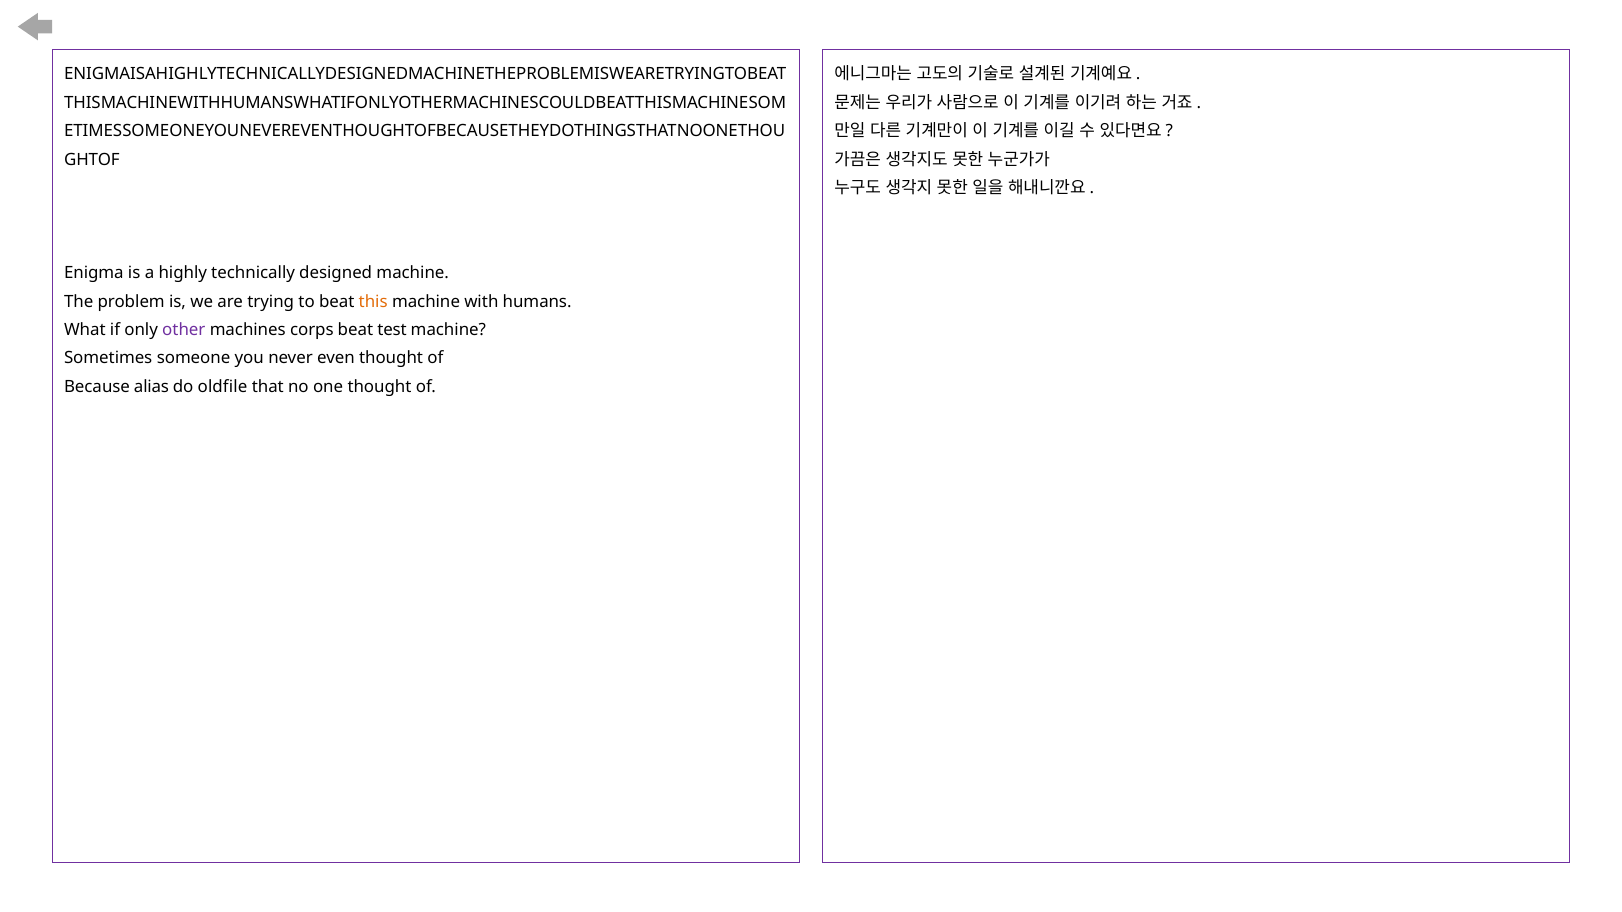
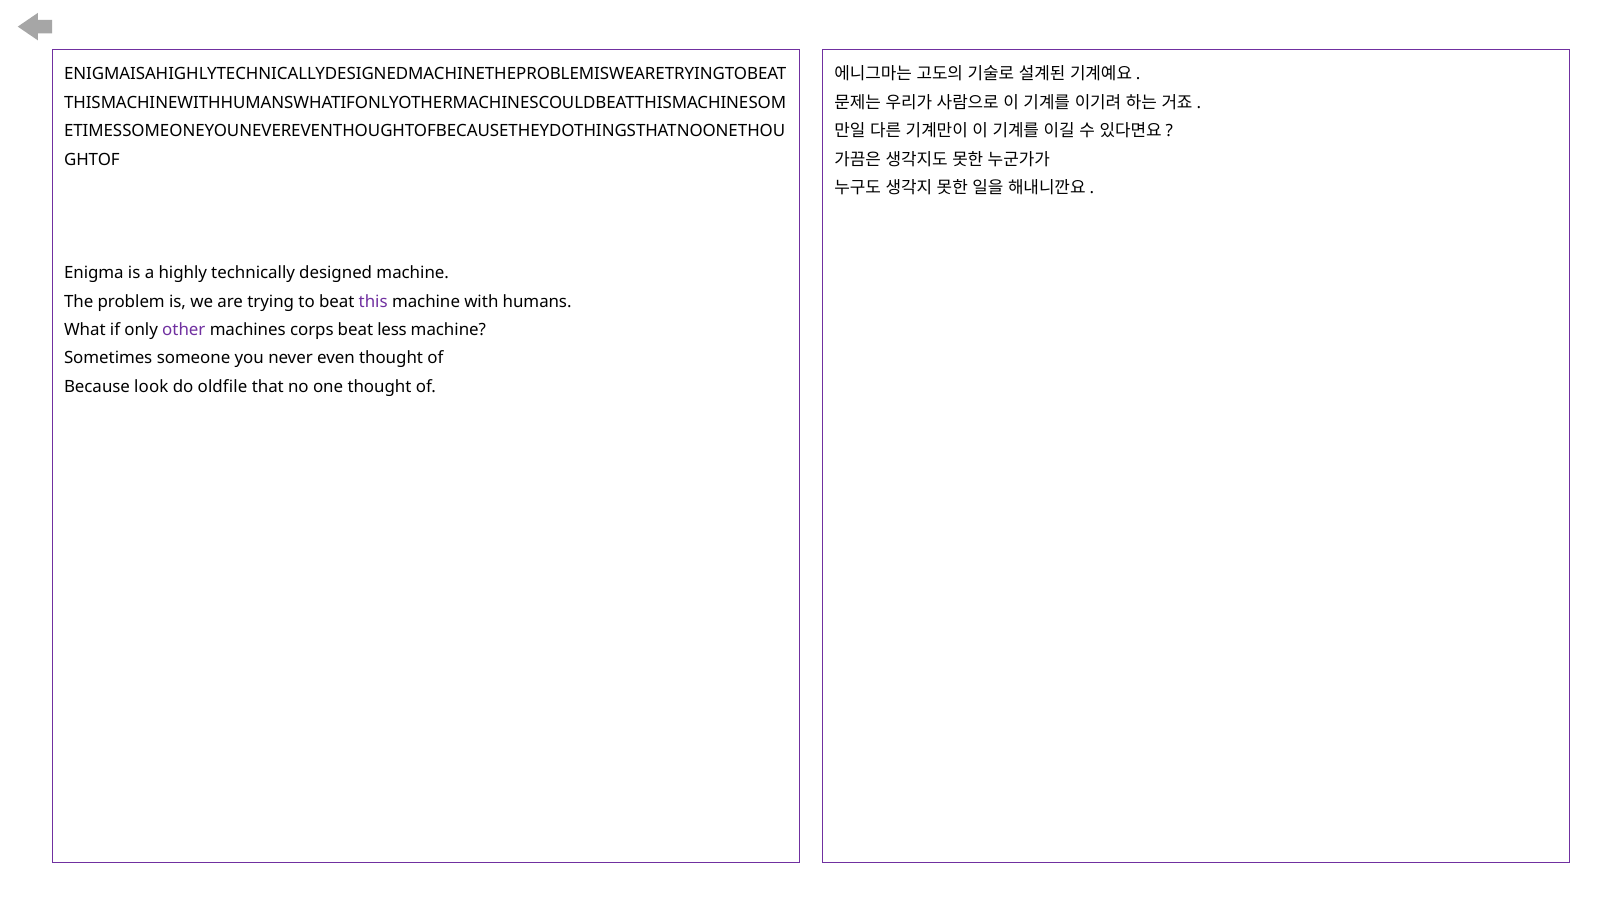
this colour: orange -> purple
test: test -> less
alias: alias -> look
